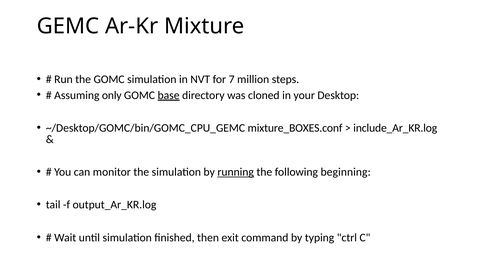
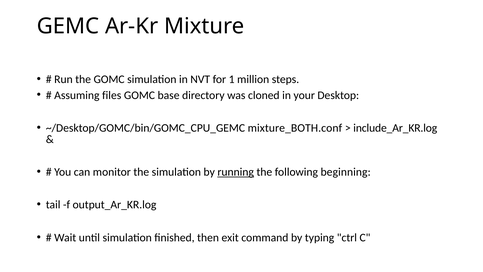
7: 7 -> 1
only: only -> files
base underline: present -> none
mixture_BOXES.conf: mixture_BOXES.conf -> mixture_BOTH.conf
